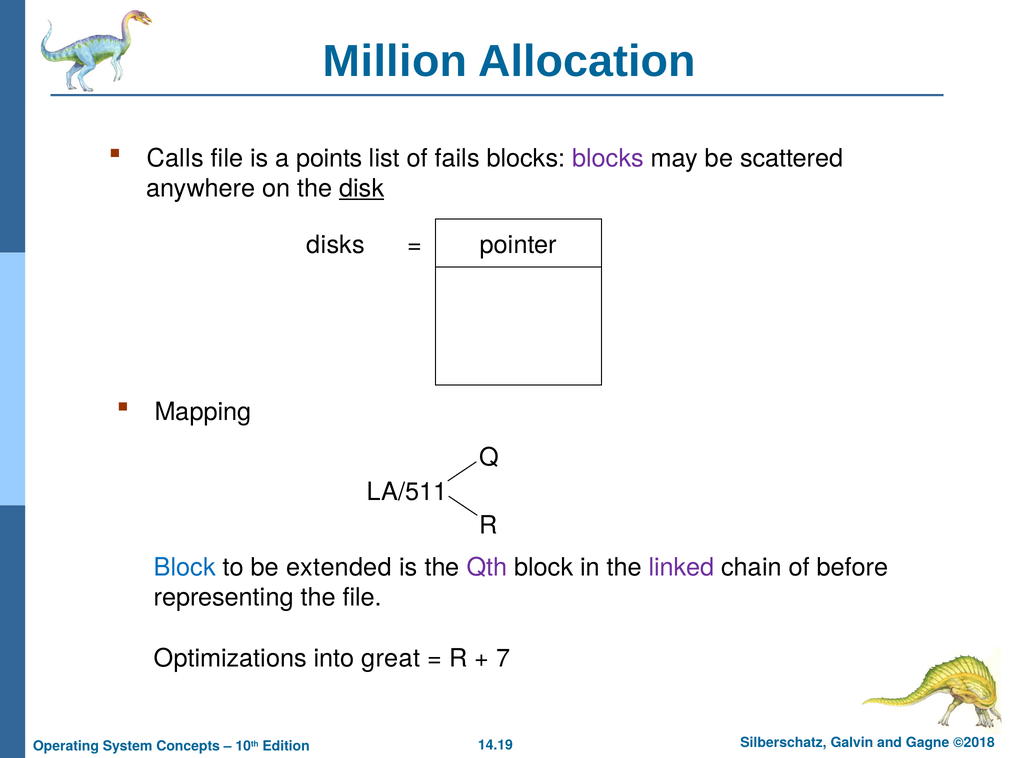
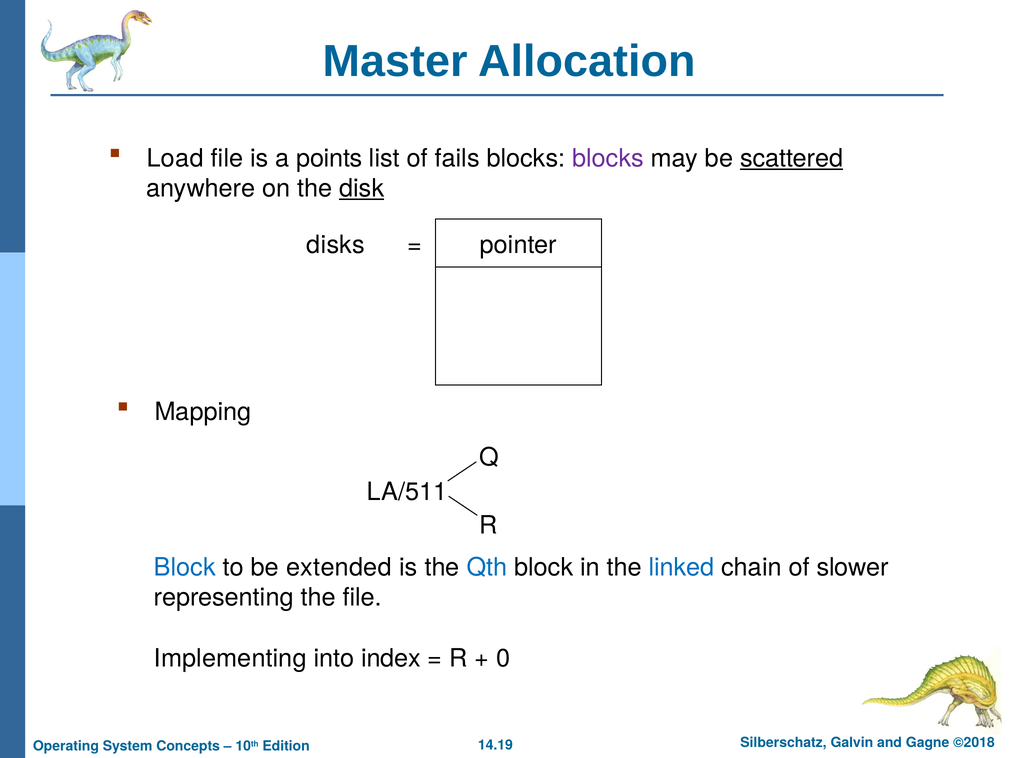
Million: Million -> Master
Calls: Calls -> Load
scattered underline: none -> present
Qth colour: purple -> blue
linked colour: purple -> blue
before: before -> slower
Optimizations: Optimizations -> Implementing
great: great -> index
7: 7 -> 0
